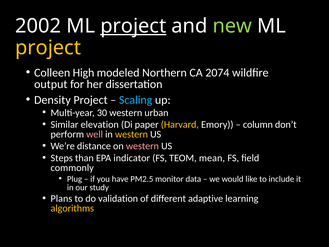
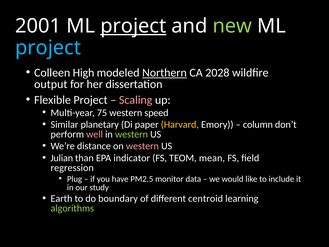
2002: 2002 -> 2001
project at (48, 48) colour: yellow -> light blue
Northern underline: none -> present
2074: 2074 -> 2028
Density: Density -> Flexible
Scaling colour: light blue -> pink
30: 30 -> 75
urban: urban -> speed
elevation: elevation -> planetary
western at (131, 134) colour: yellow -> light green
Steps: Steps -> Julian
commonly: commonly -> regression
Plans: Plans -> Earth
validation: validation -> boundary
adaptive: adaptive -> centroid
algorithms colour: yellow -> light green
